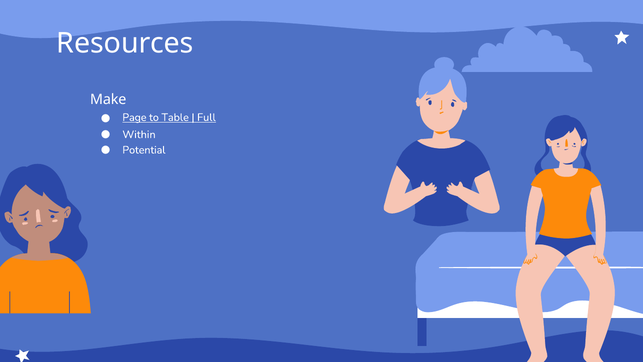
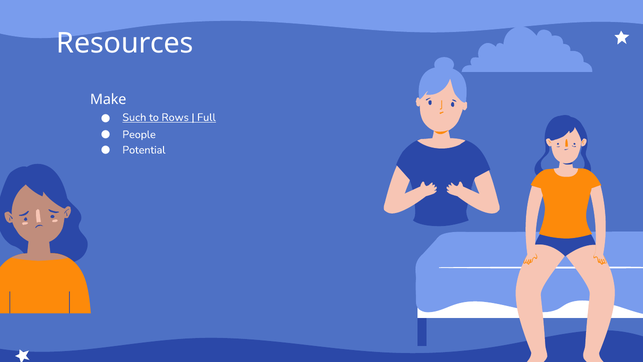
Page: Page -> Such
Table: Table -> Rows
Within: Within -> People
